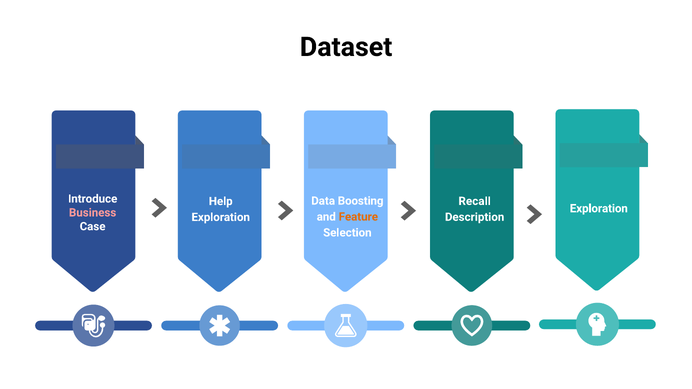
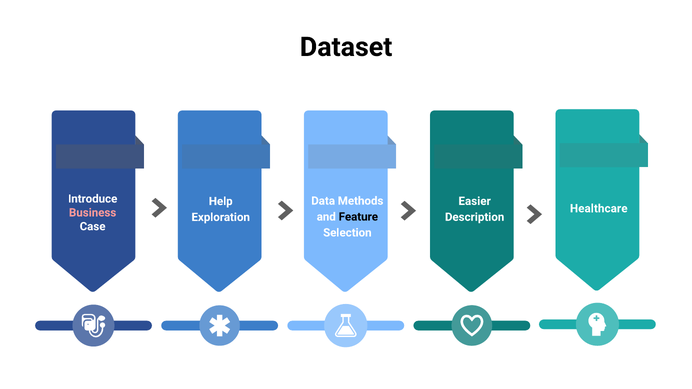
Boosting: Boosting -> Methods
Recall: Recall -> Easier
Exploration at (599, 209): Exploration -> Healthcare
Feature colour: orange -> black
